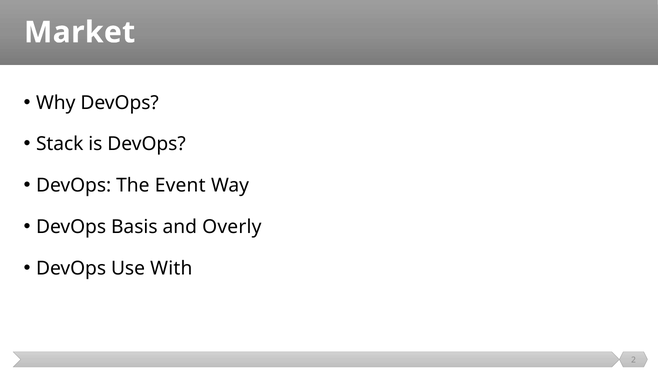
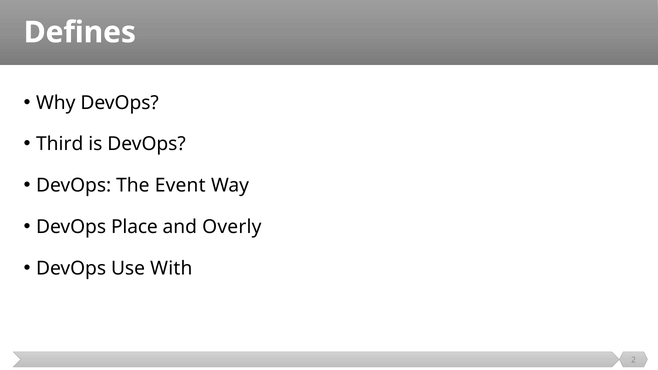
Market: Market -> Defines
Stack: Stack -> Third
Basis: Basis -> Place
